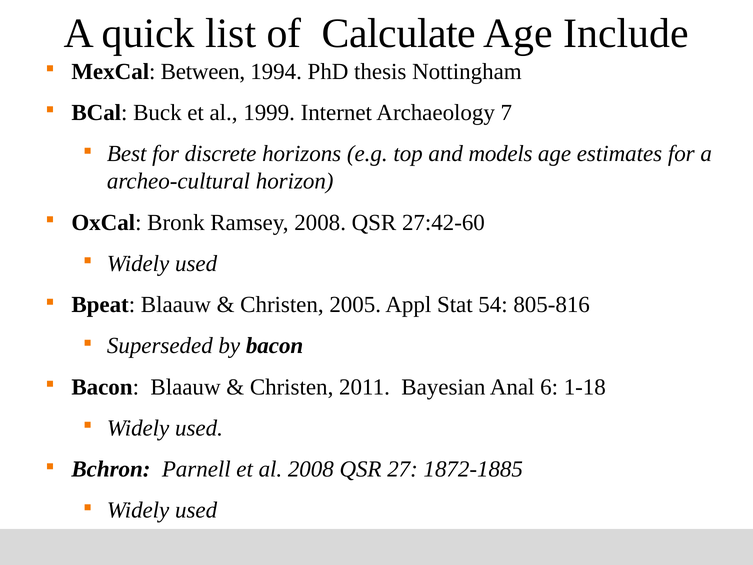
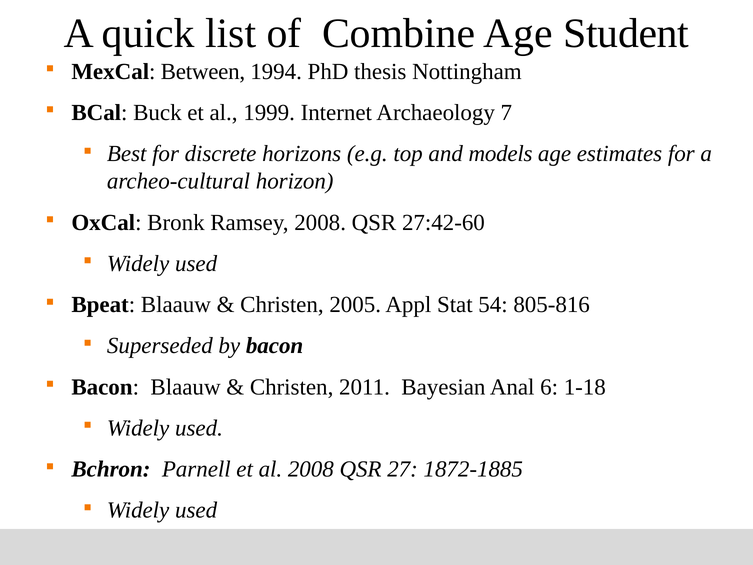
Calculate: Calculate -> Combine
Include: Include -> Student
